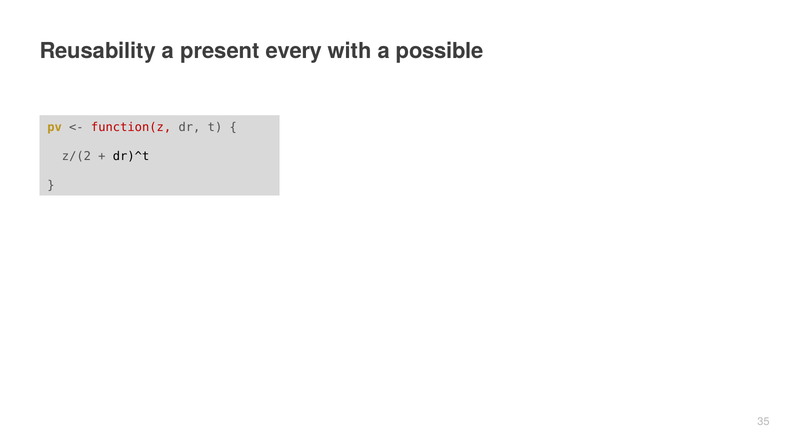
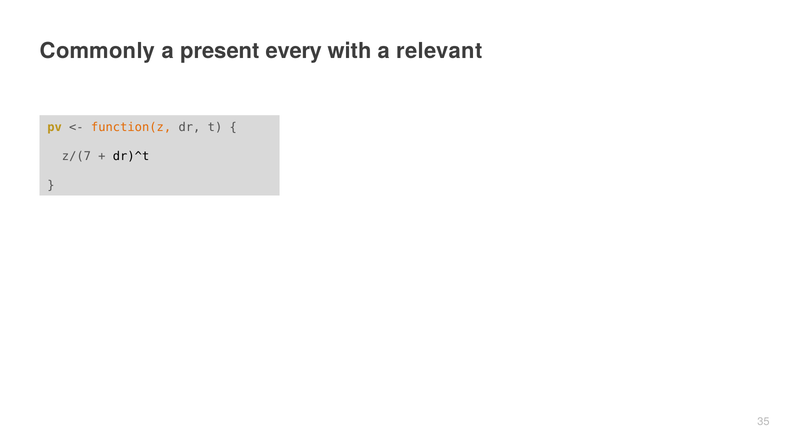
Reusability: Reusability -> Commonly
possible: possible -> relevant
function(z colour: red -> orange
z/(2: z/(2 -> z/(7
